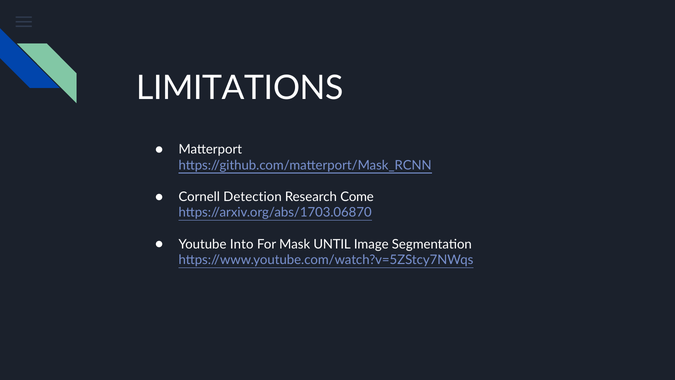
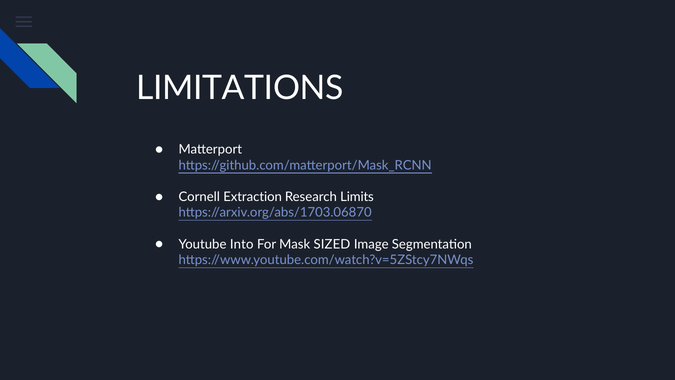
Detection: Detection -> Extraction
Come: Come -> Limits
UNTIL: UNTIL -> SIZED
